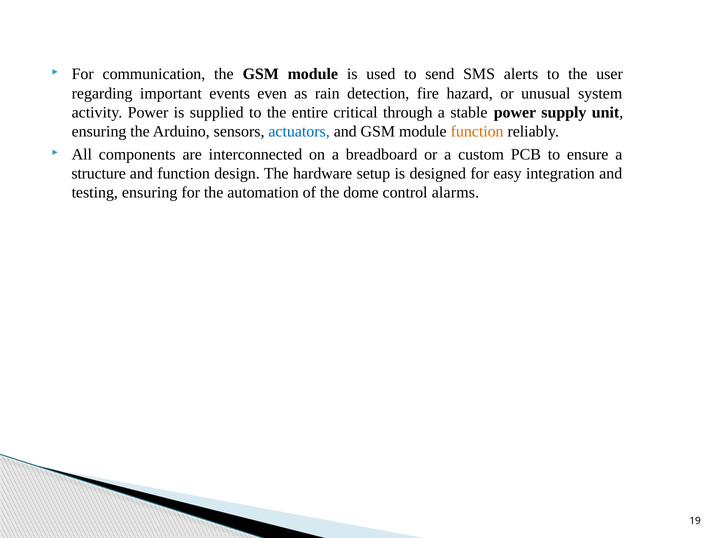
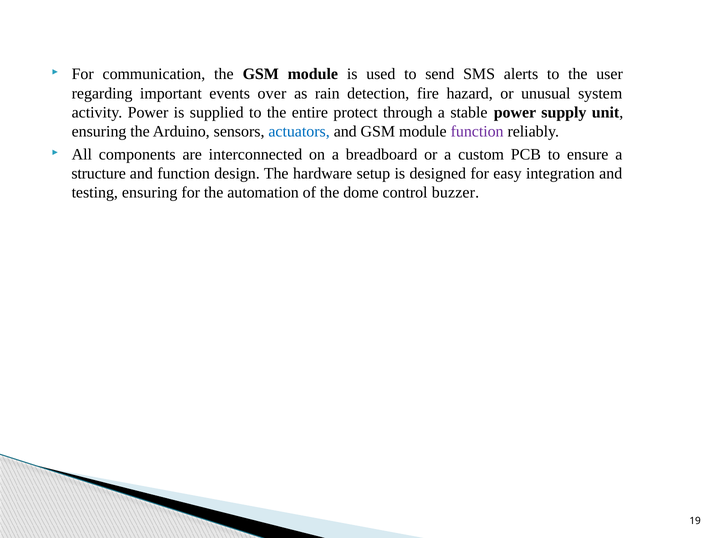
even: even -> over
critical: critical -> protect
function at (477, 132) colour: orange -> purple
alarms: alarms -> buzzer
